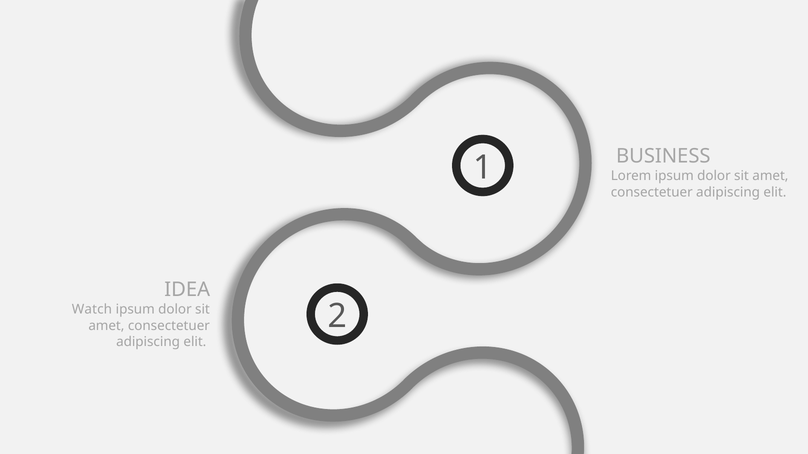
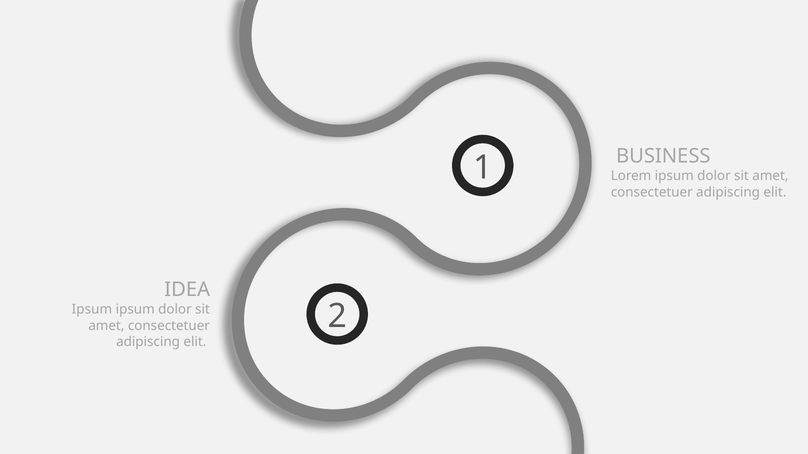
Watch at (92, 310): Watch -> Ipsum
